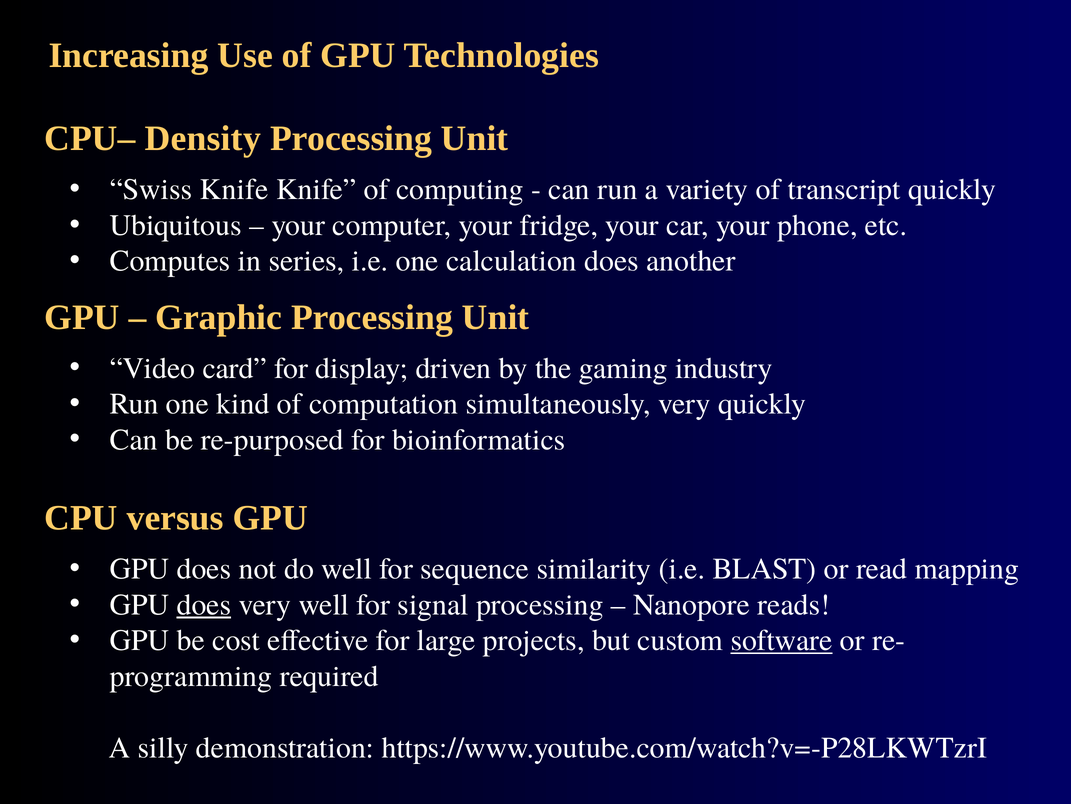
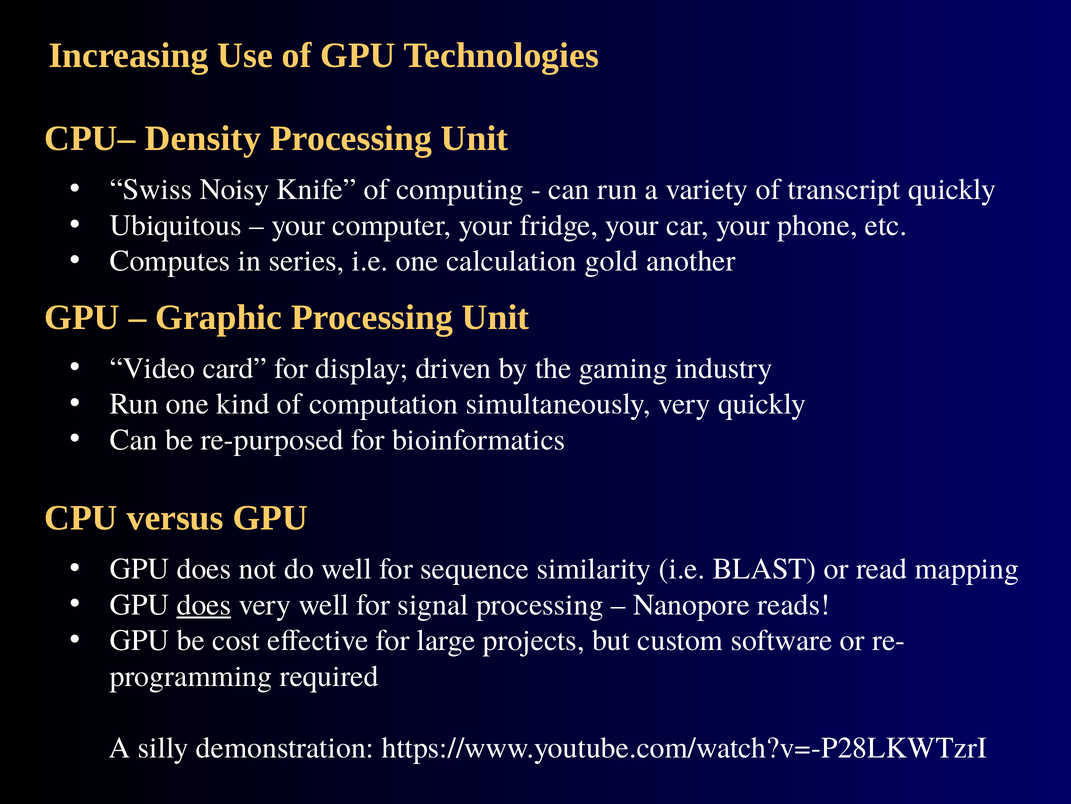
Swiss Knife: Knife -> Noisy
calculation does: does -> gold
software underline: present -> none
